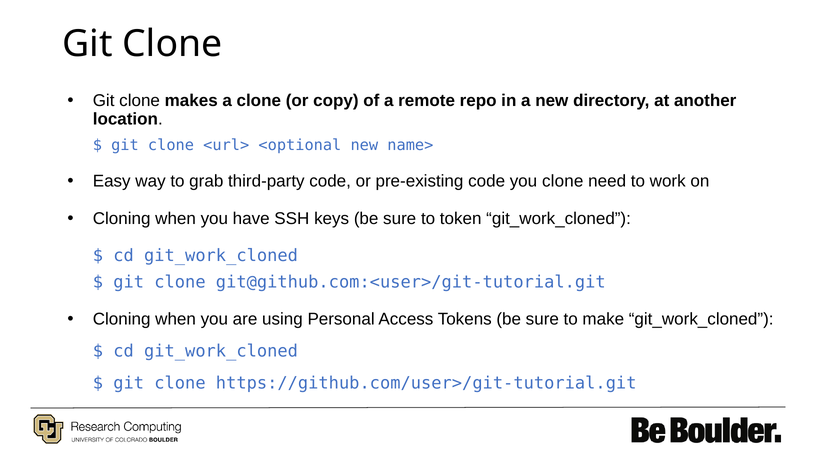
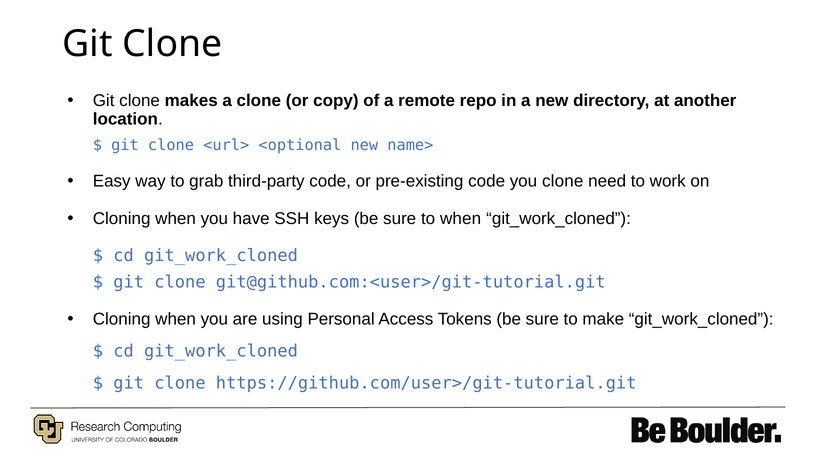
to token: token -> when
